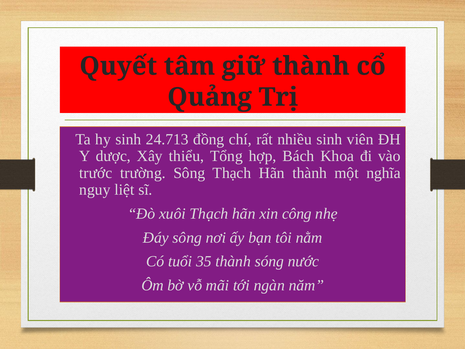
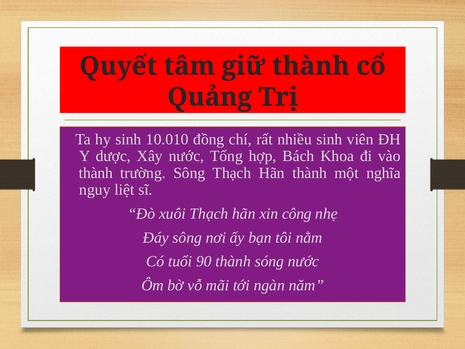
24.713: 24.713 -> 10.010
Xây thiểu: thiểu -> nước
trước at (96, 173): trước -> thành
35: 35 -> 90
